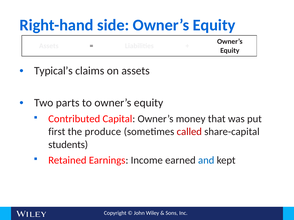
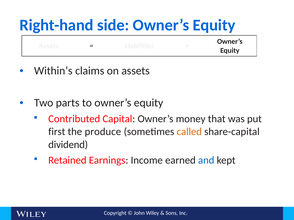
Typical’s: Typical’s -> Within’s
called colour: red -> orange
students: students -> dividend
